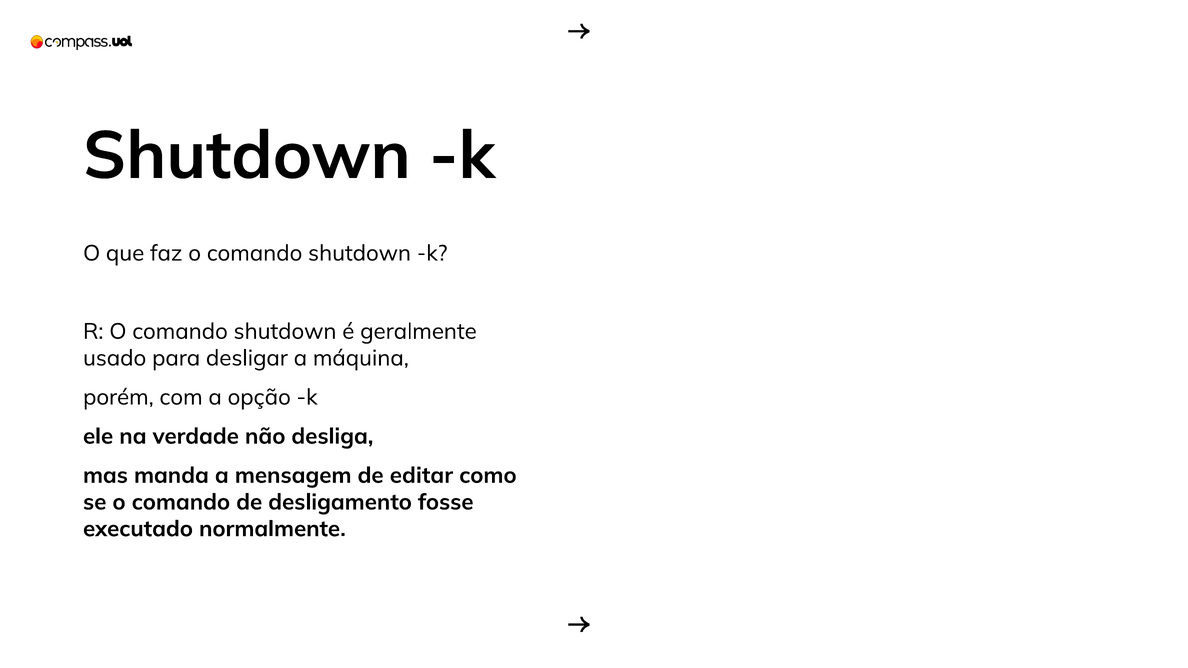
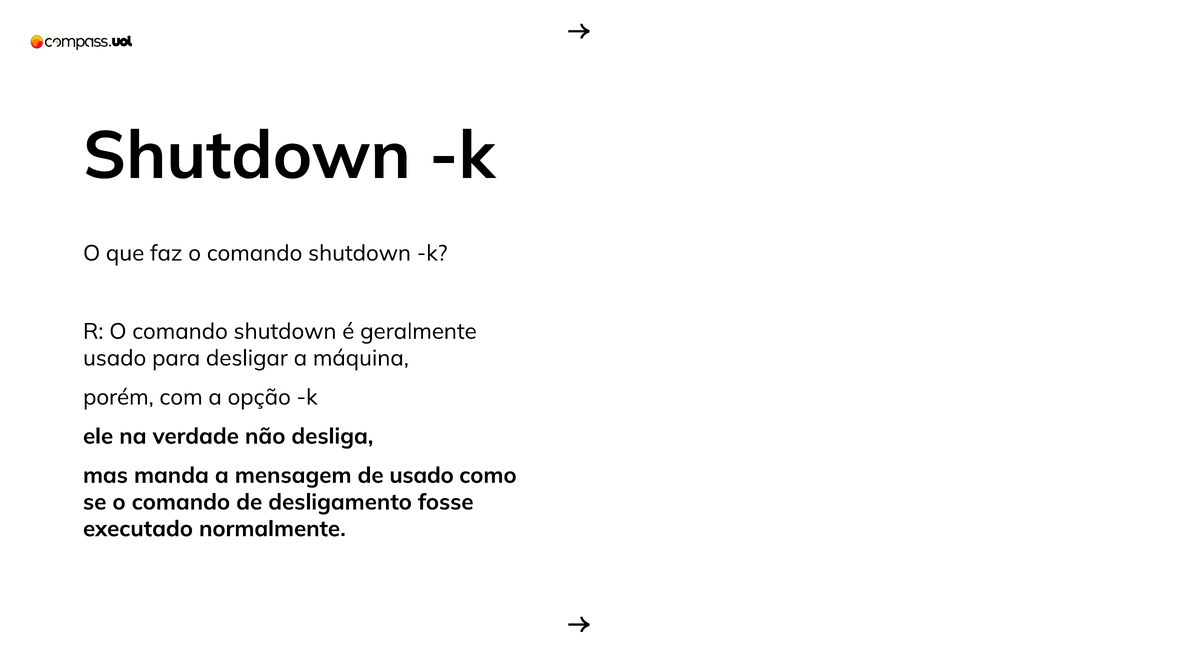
de editar: editar -> usado
